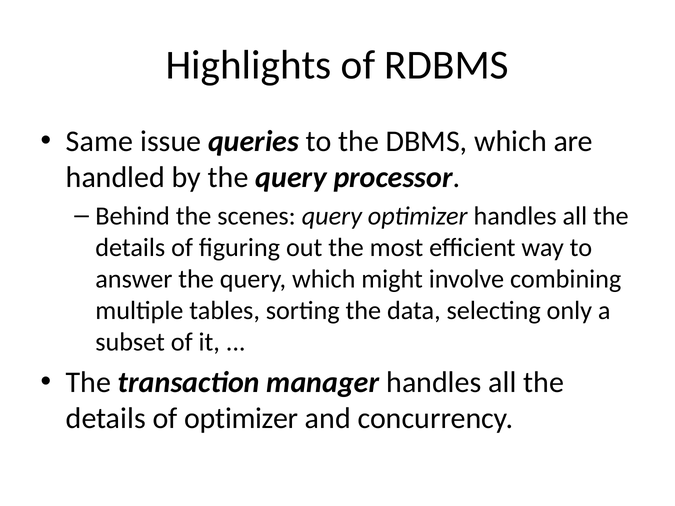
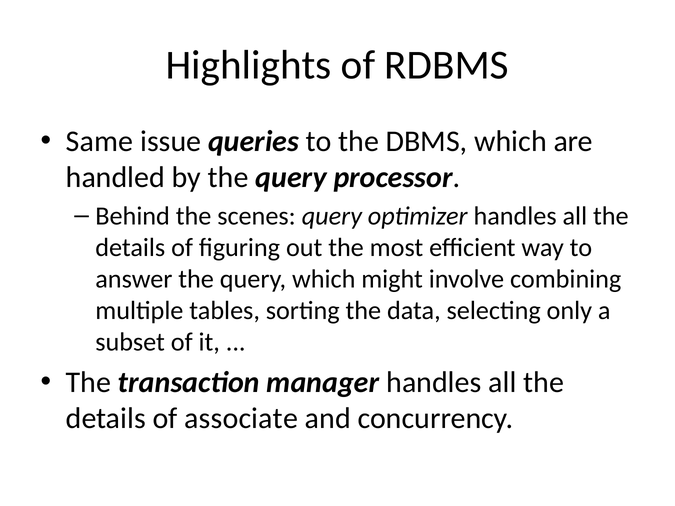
of optimizer: optimizer -> associate
